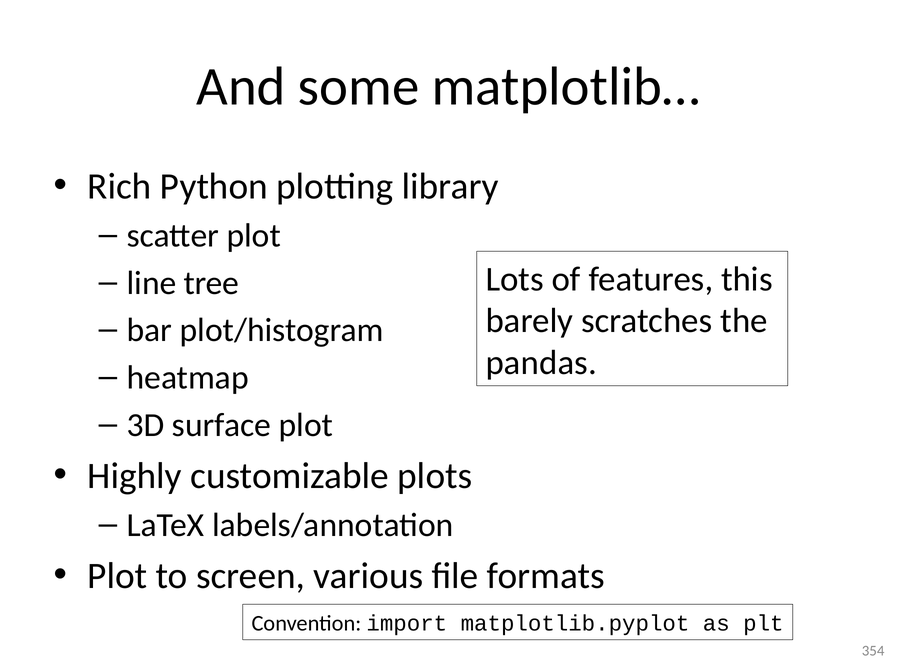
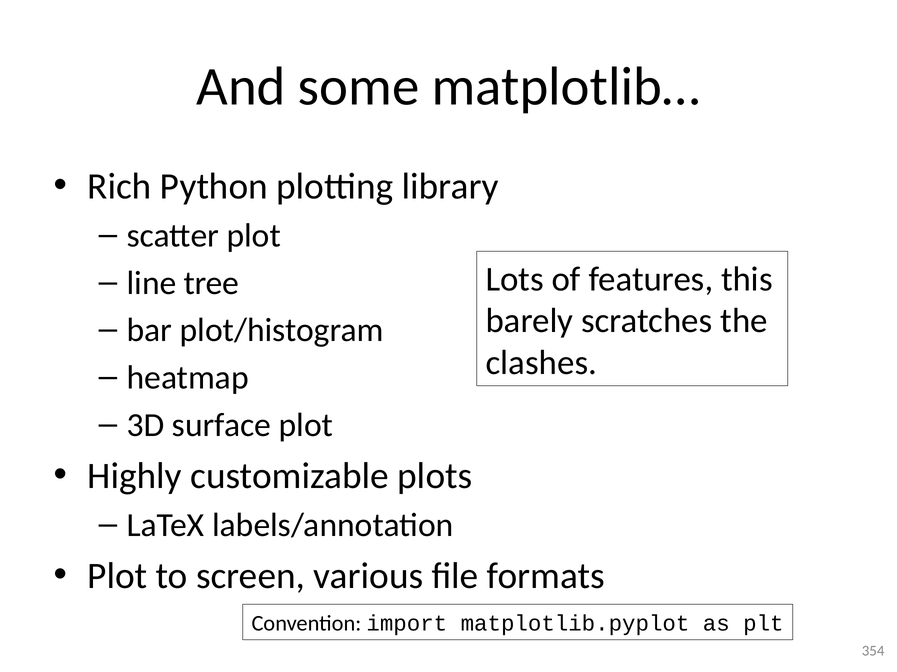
pandas: pandas -> clashes
